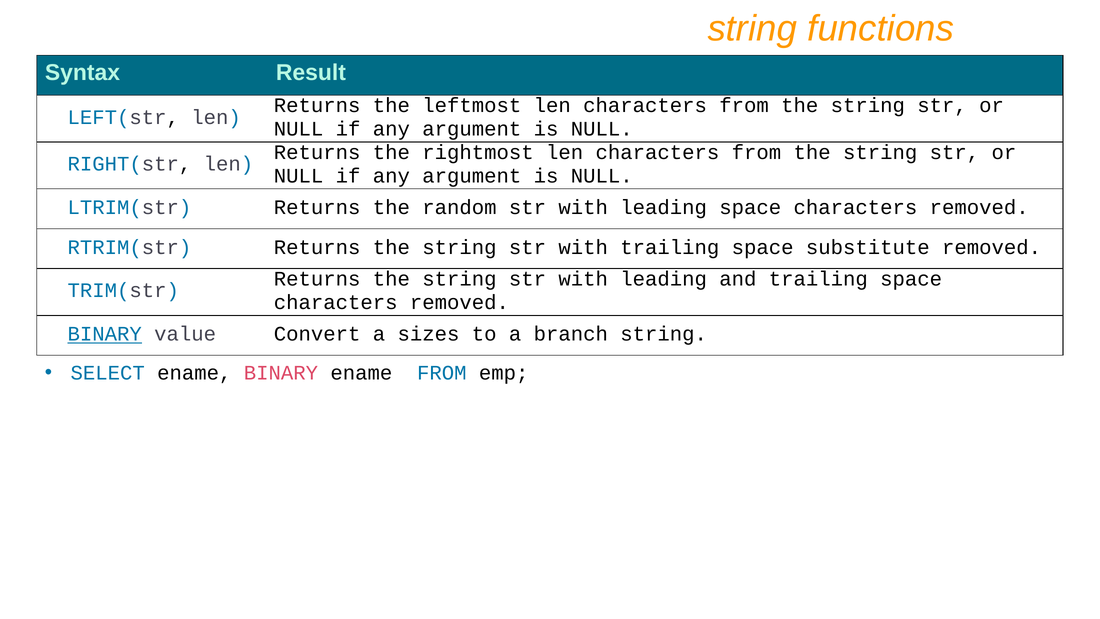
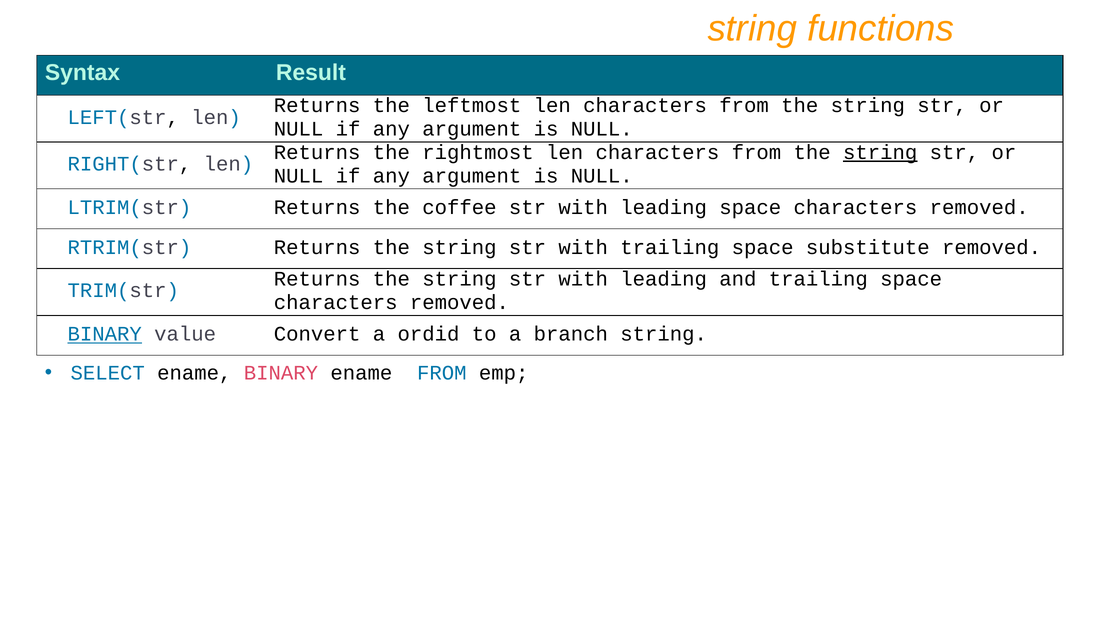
string at (880, 152) underline: none -> present
random: random -> coffee
sizes: sizes -> ordid
